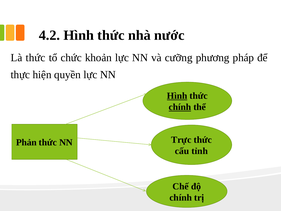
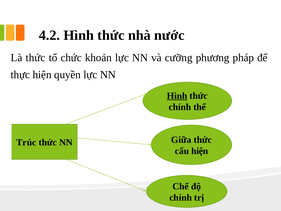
chính at (180, 107) underline: present -> none
Trực: Trực -> Giữa
Phản: Phản -> Trúc
cấu tỉnh: tỉnh -> hiện
